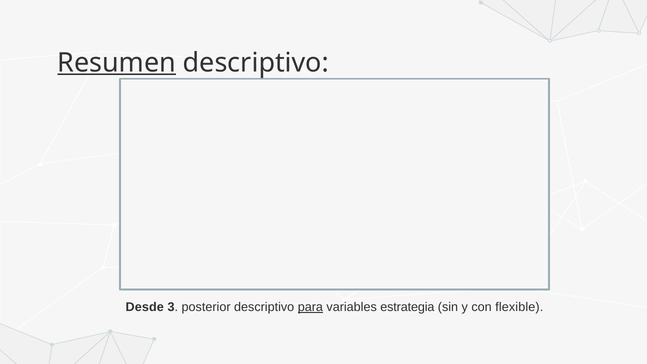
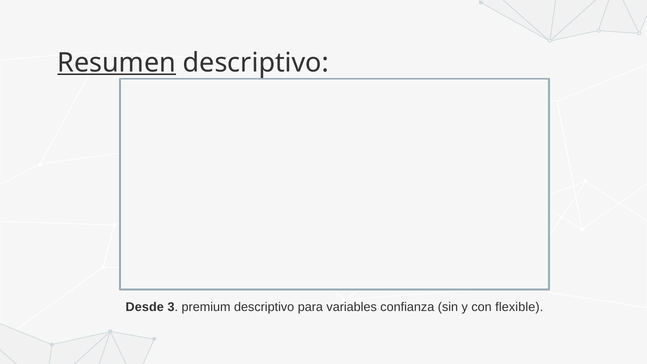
posterior: posterior -> premium
para underline: present -> none
estrategia: estrategia -> confianza
